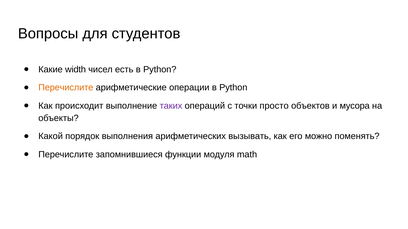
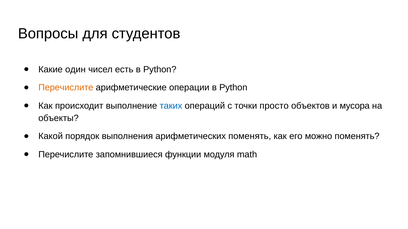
width: width -> один
таких colour: purple -> blue
арифметических вызывать: вызывать -> поменять
